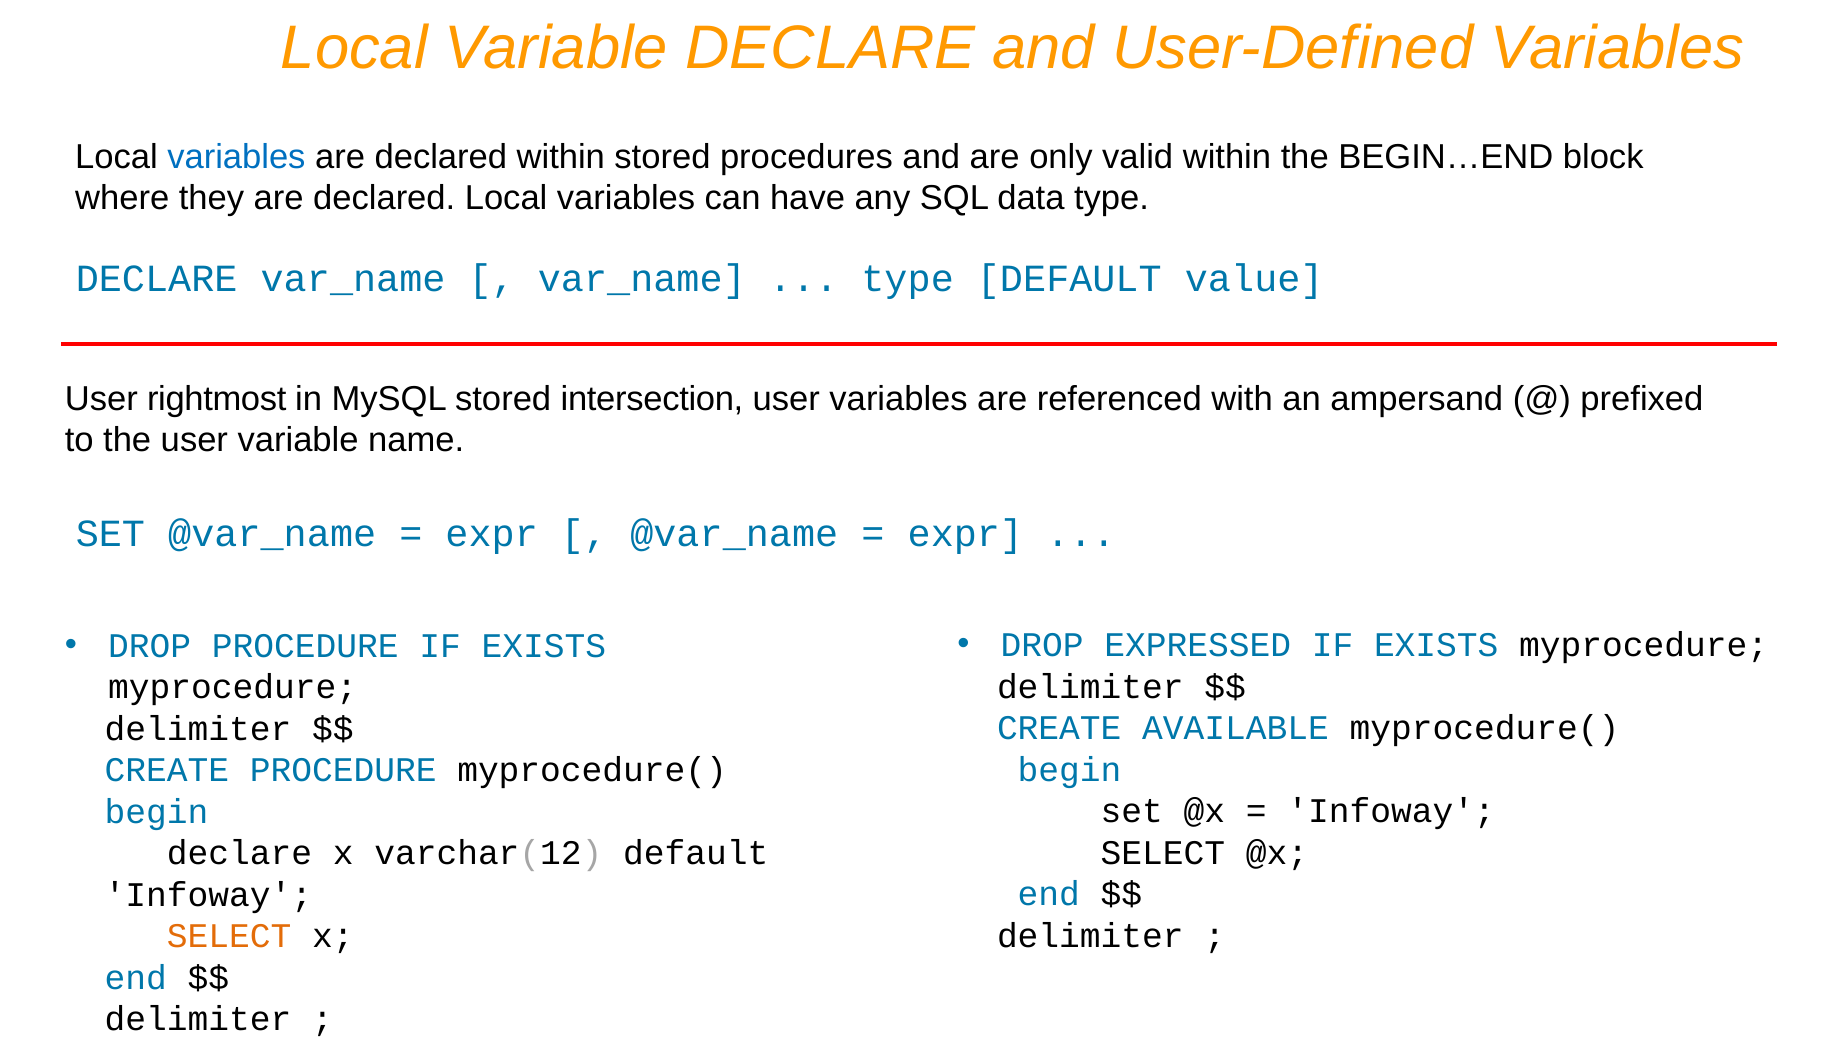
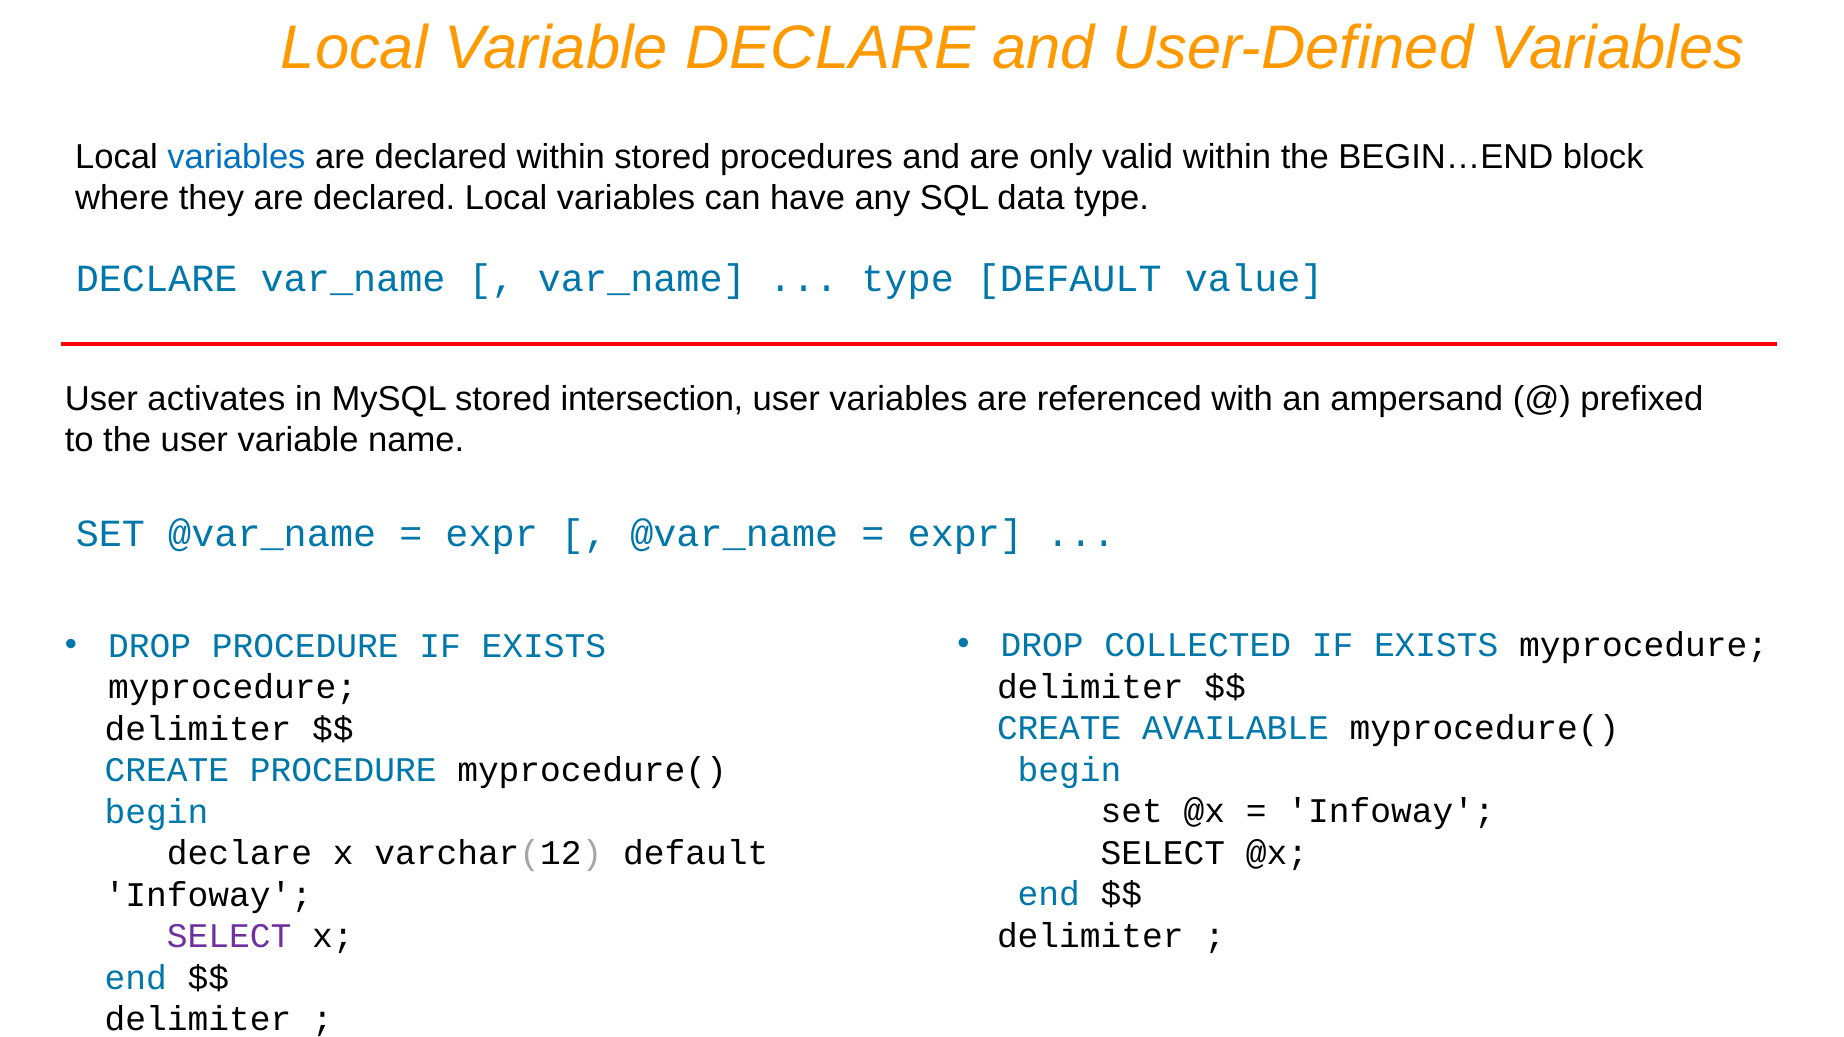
rightmost: rightmost -> activates
EXPRESSED: EXPRESSED -> COLLECTED
SELECT at (229, 936) colour: orange -> purple
